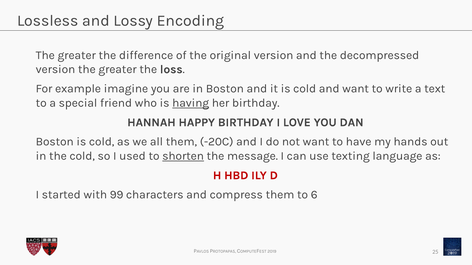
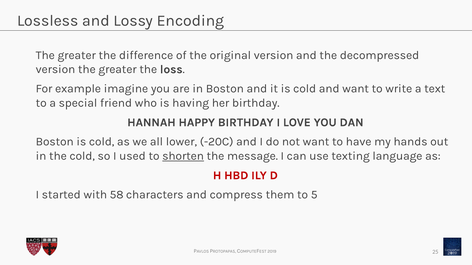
having underline: present -> none
all them: them -> lower
99: 99 -> 58
6: 6 -> 5
